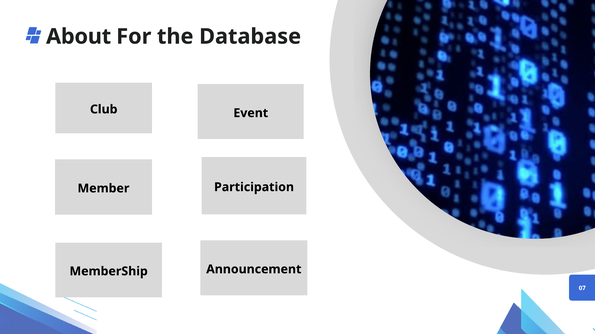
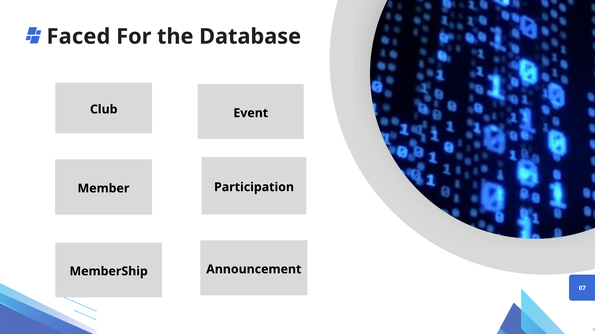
About: About -> Faced
